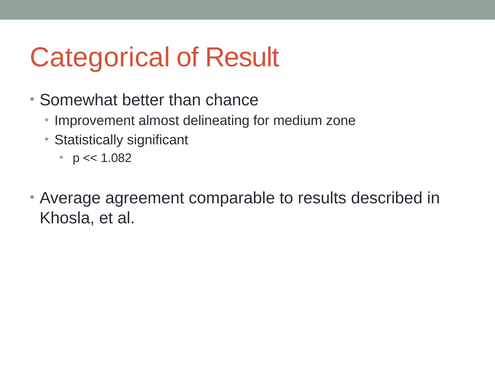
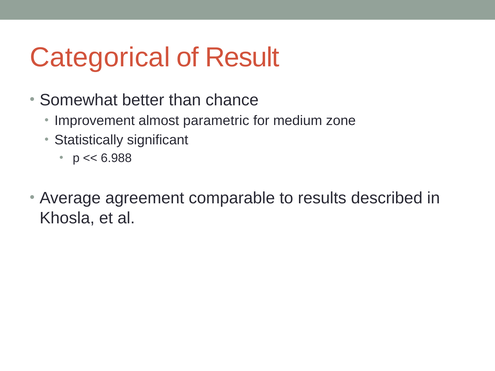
delineating: delineating -> parametric
1.082: 1.082 -> 6.988
